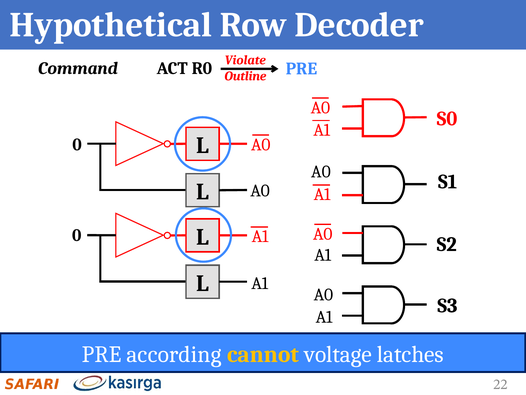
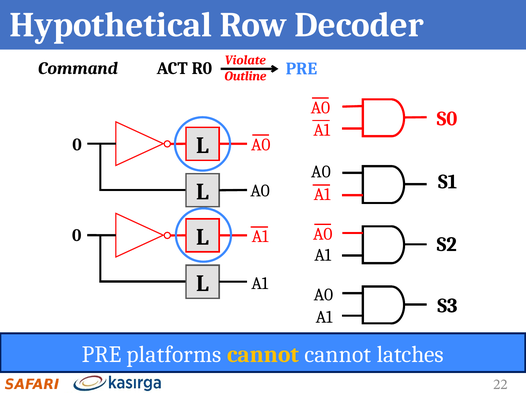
according: according -> platforms
cannot voltage: voltage -> cannot
